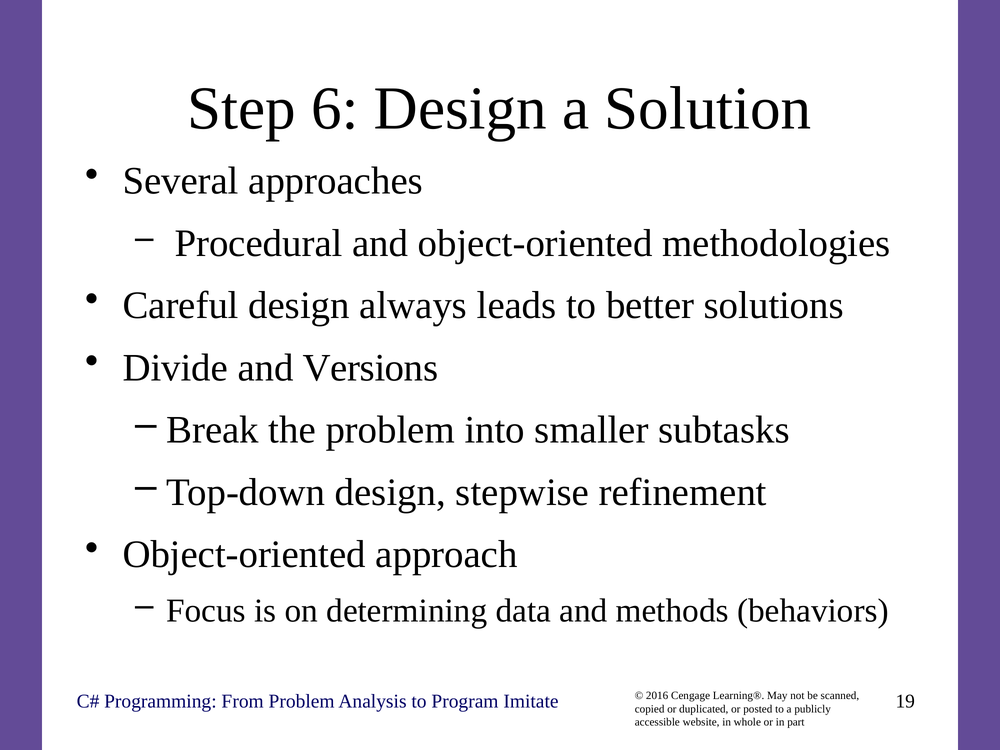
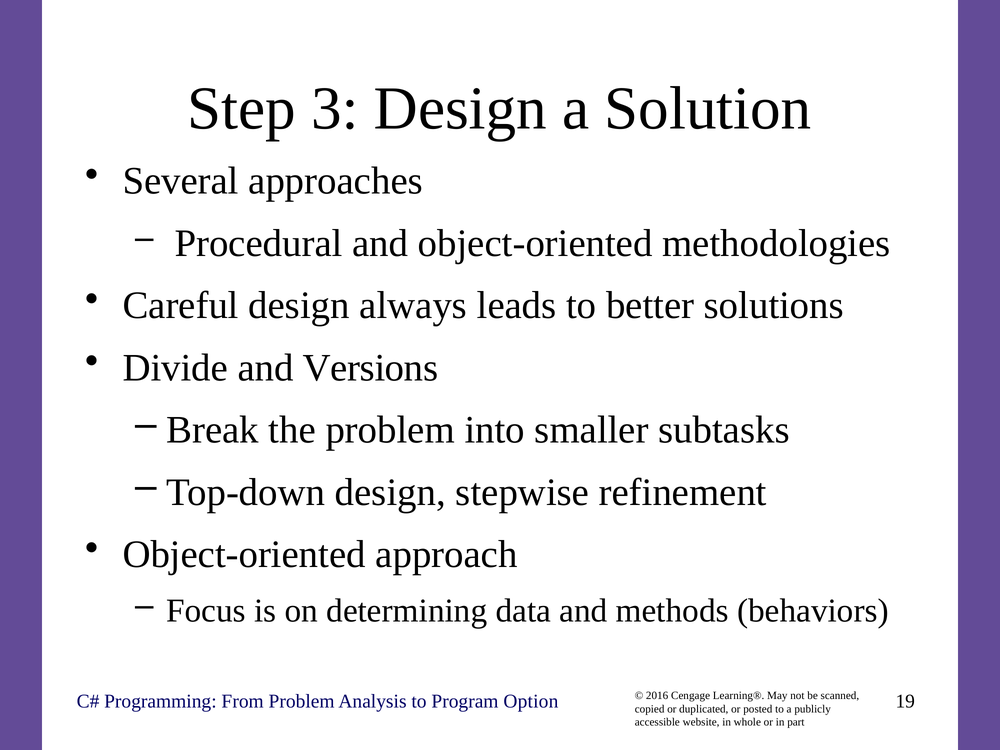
6: 6 -> 3
Imitate: Imitate -> Option
